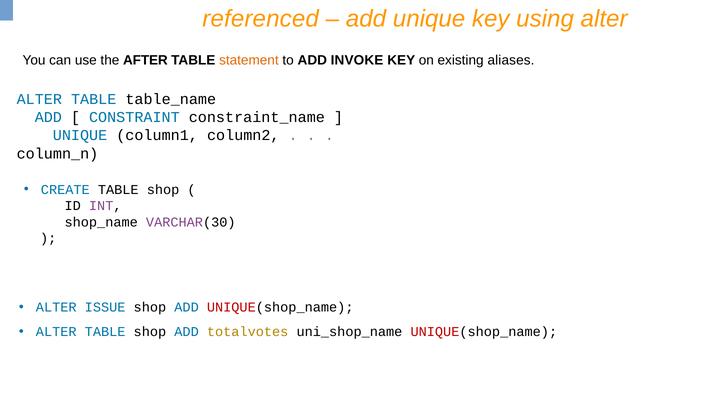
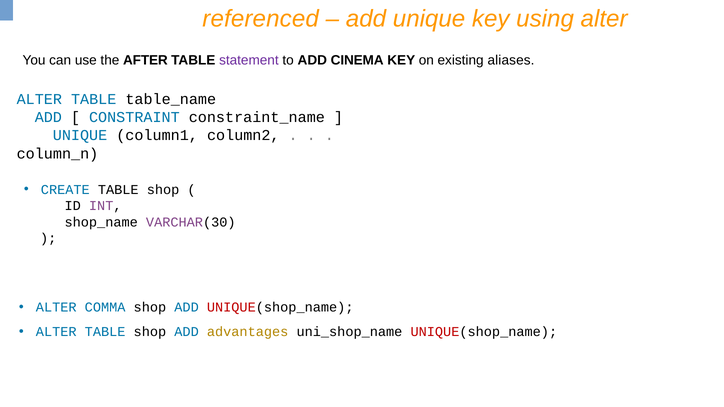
statement colour: orange -> purple
INVOKE: INVOKE -> CINEMA
ISSUE: ISSUE -> COMMA
totalvotes: totalvotes -> advantages
